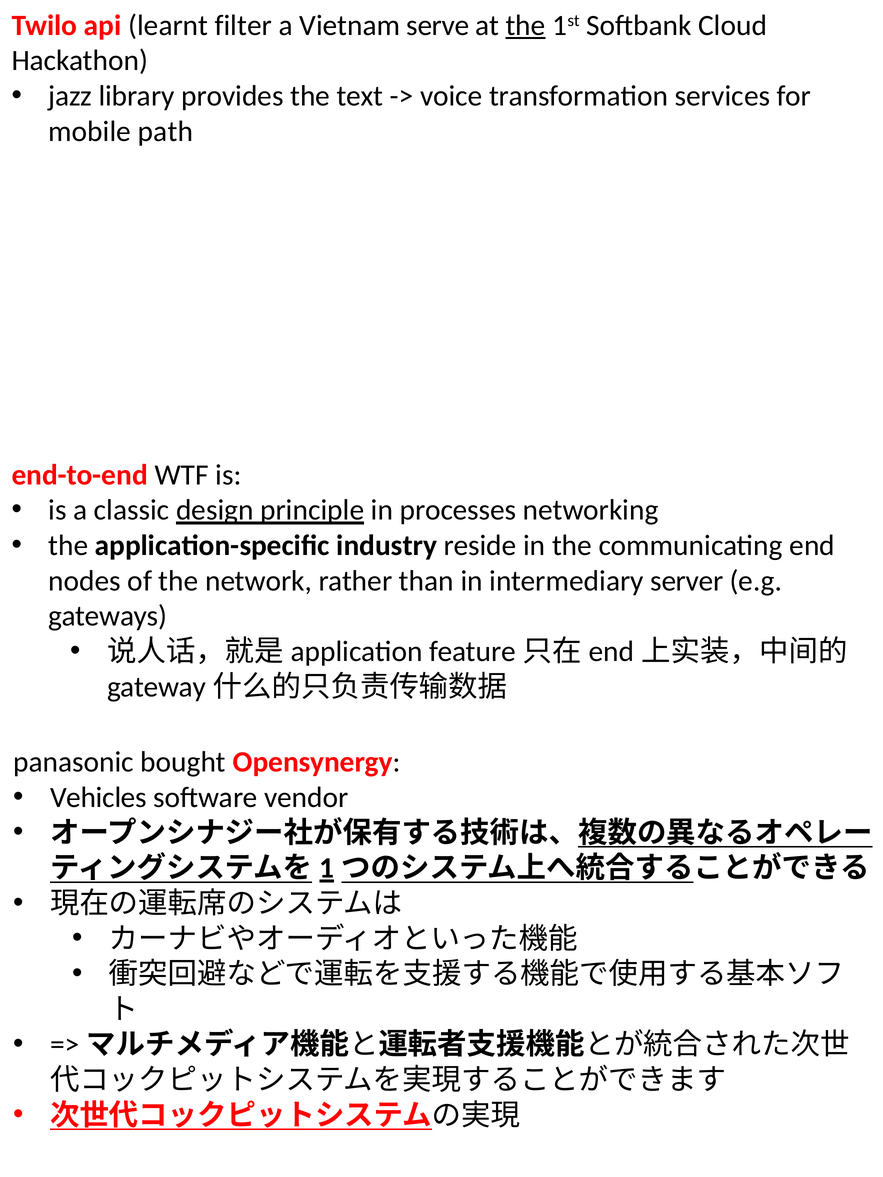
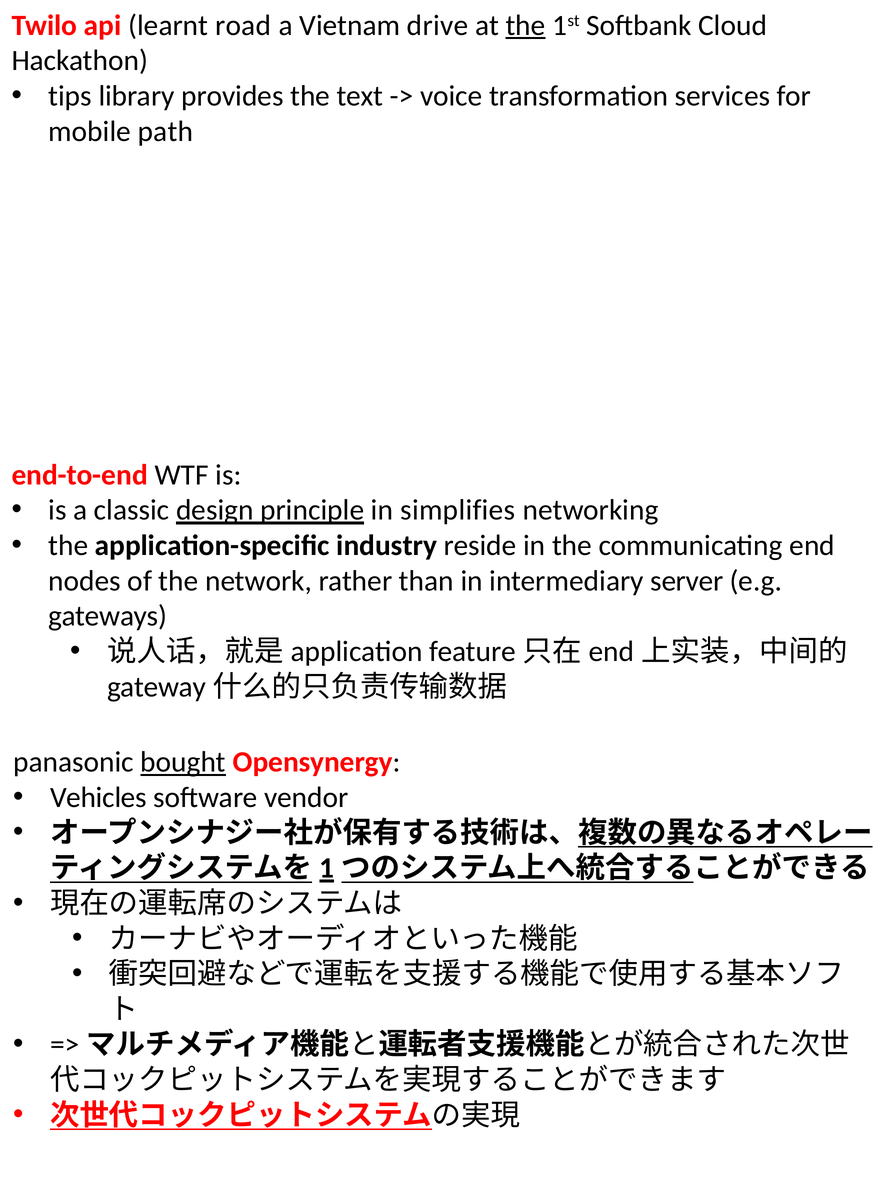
filter: filter -> road
serve: serve -> drive
jazz: jazz -> tips
processes: processes -> simplifies
bought underline: none -> present
